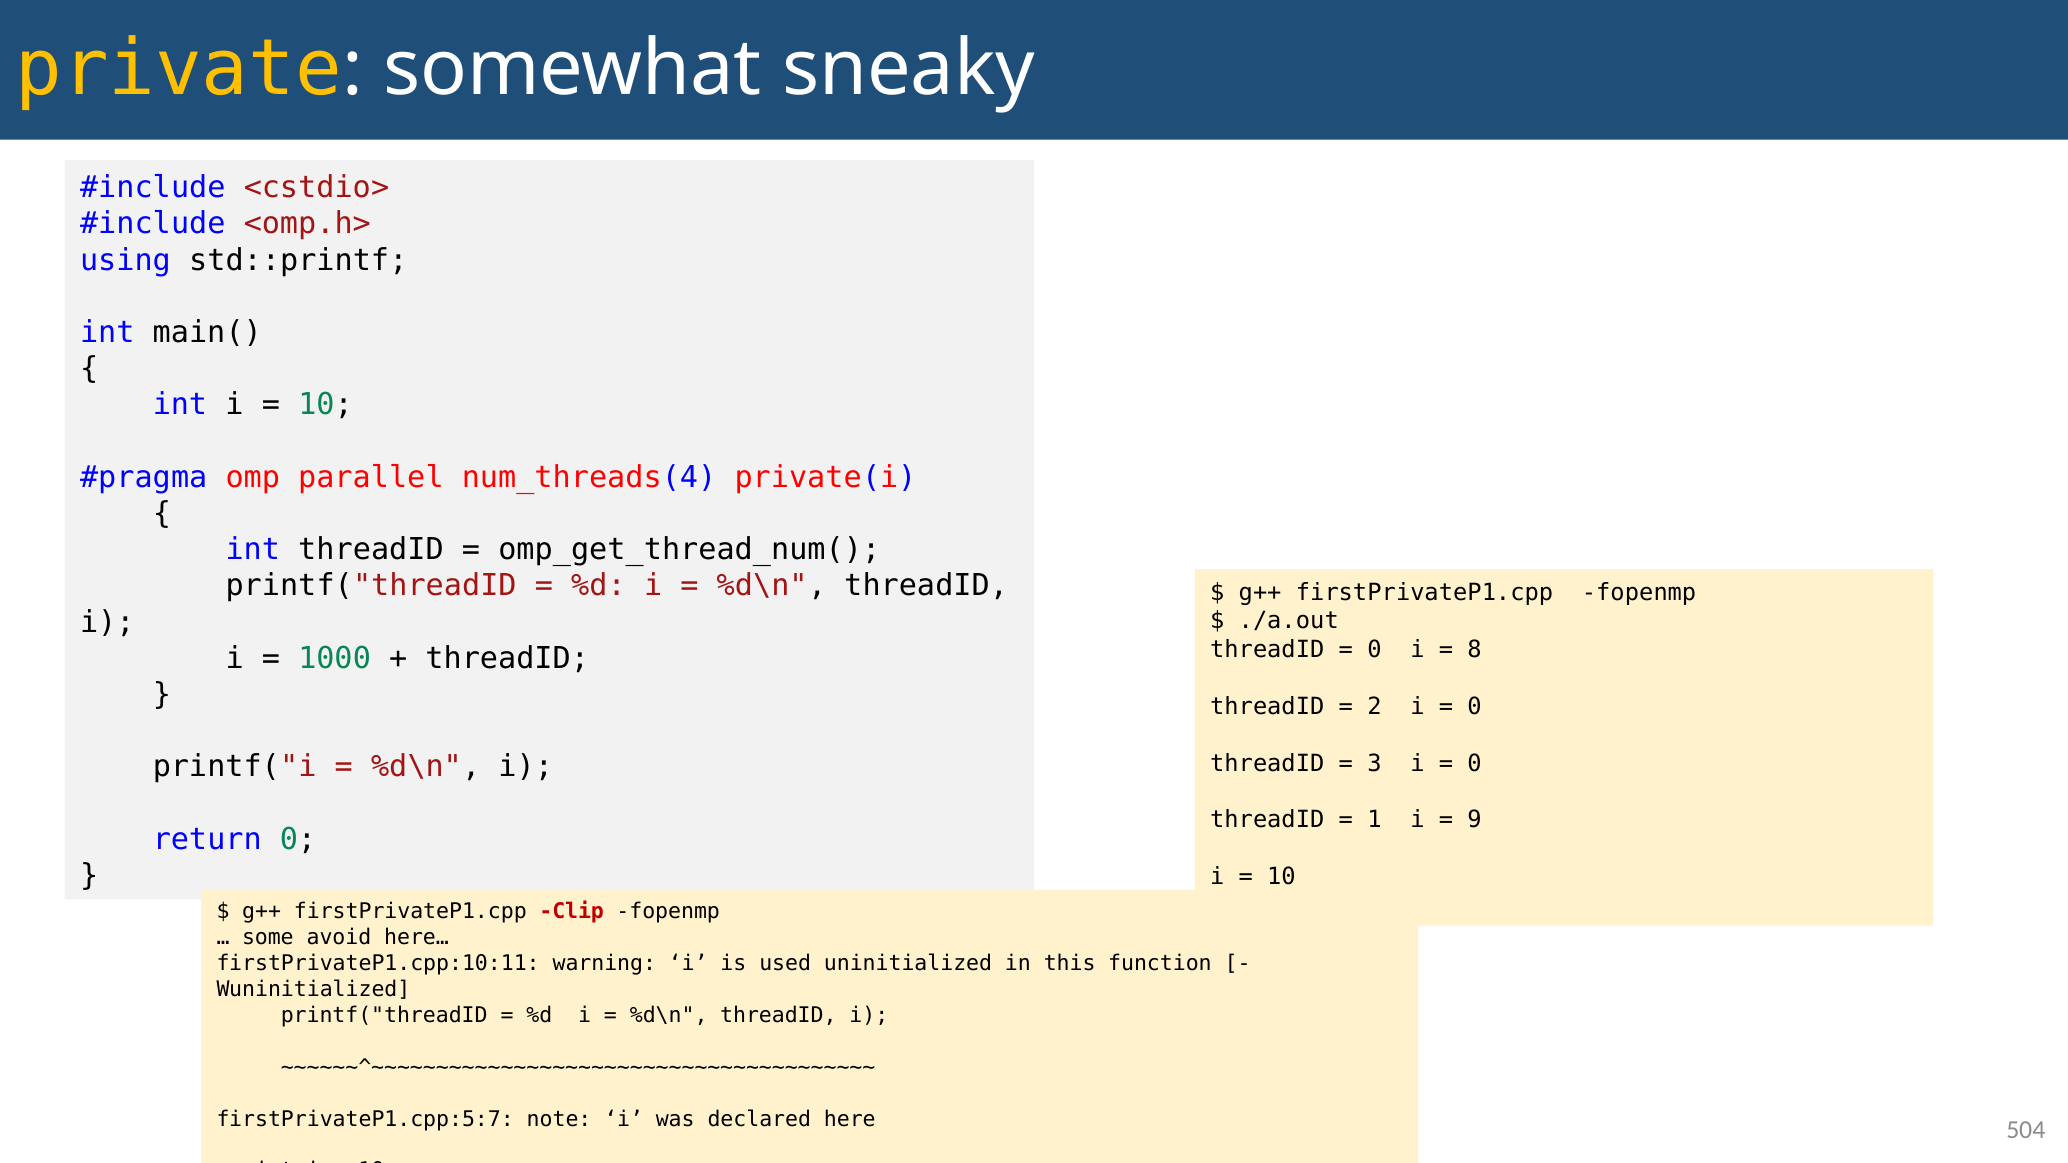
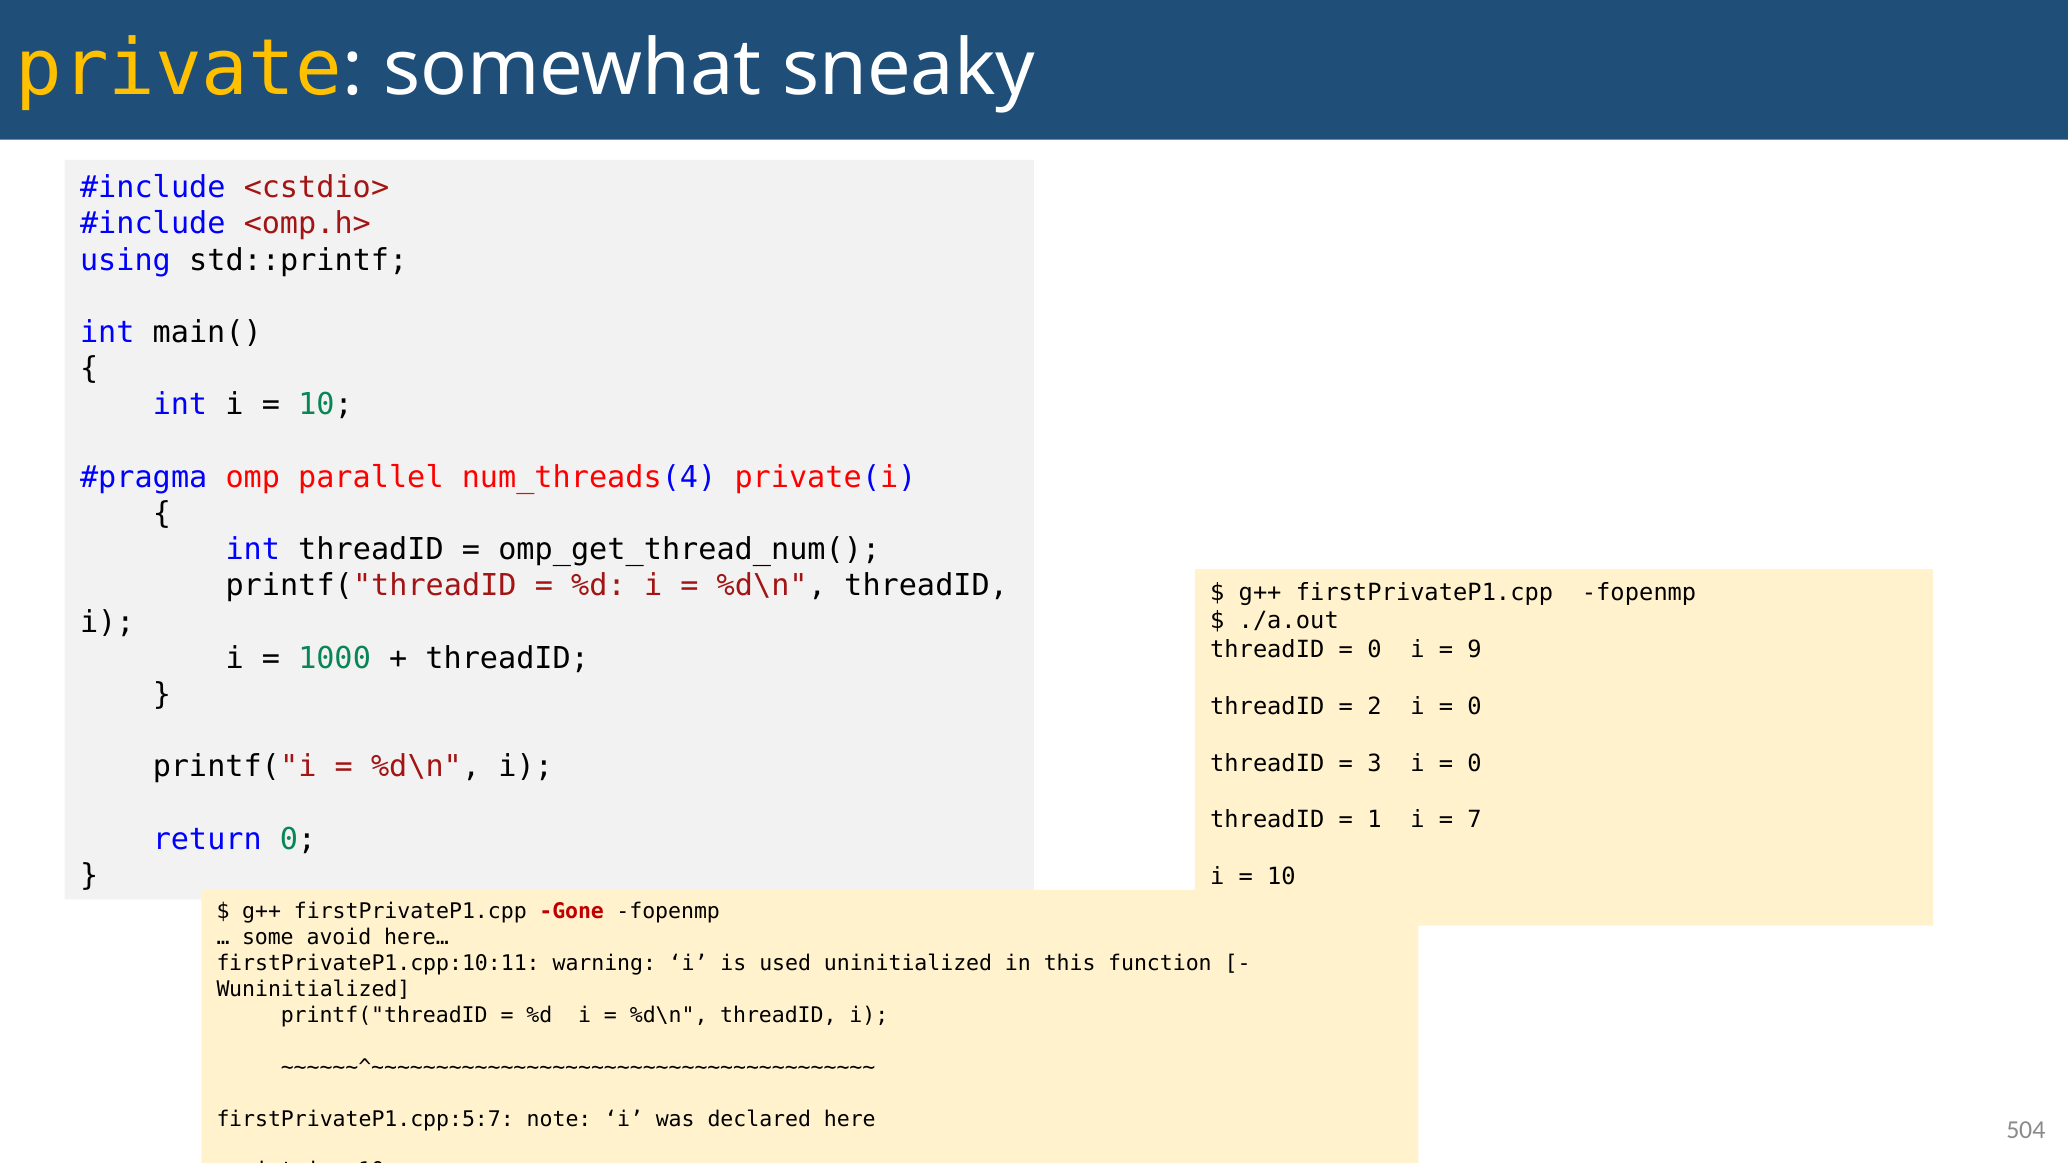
8: 8 -> 9
9: 9 -> 7
Clip: Clip -> Gone
